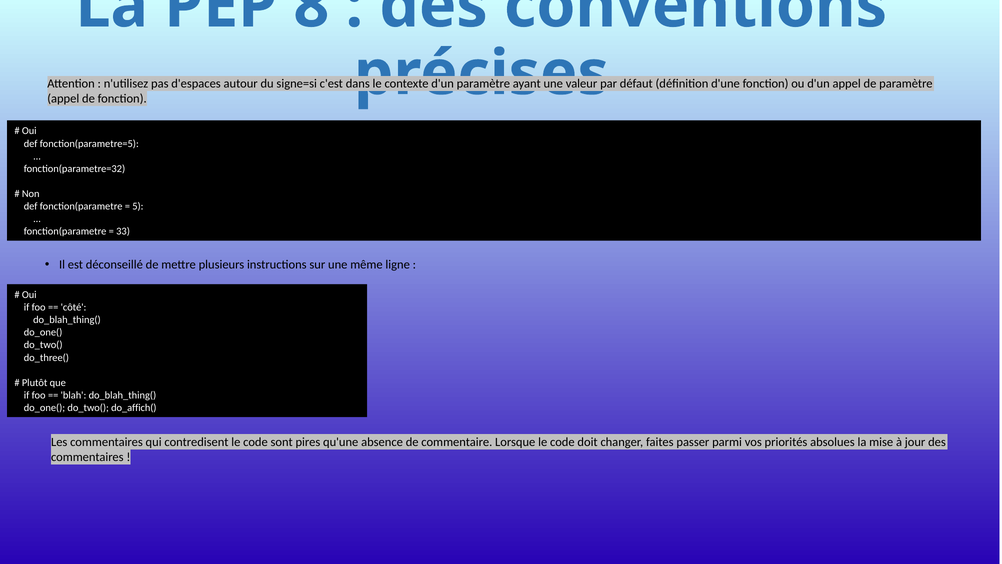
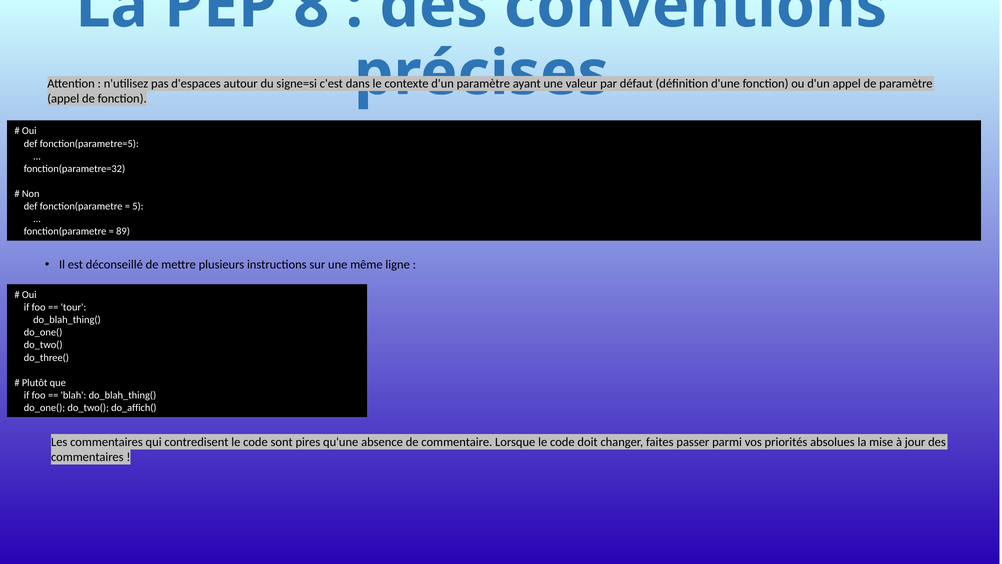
33: 33 -> 89
côté: côté -> tour
